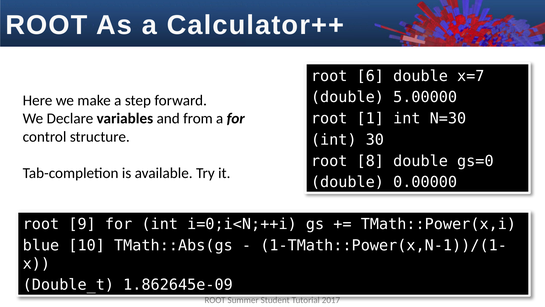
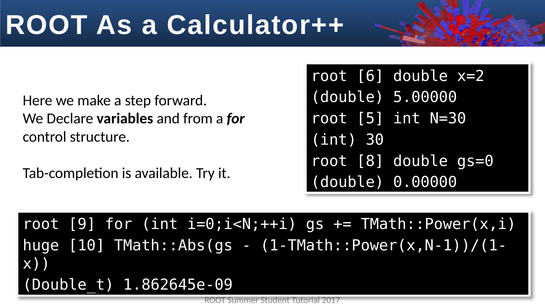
x=7: x=7 -> x=2
1: 1 -> 5
blue: blue -> huge
